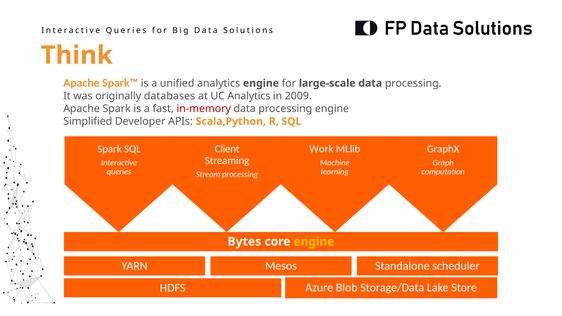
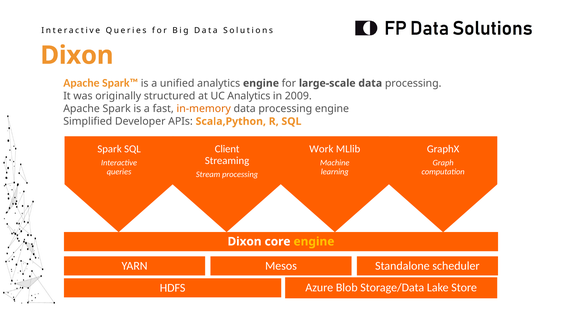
Think at (77, 55): Think -> Dixon
databases: databases -> structured
in-memory colour: red -> orange
Bytes at (244, 242): Bytes -> Dixon
